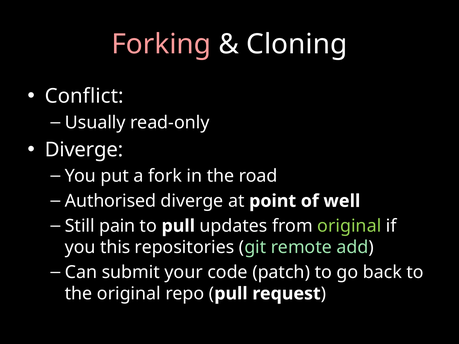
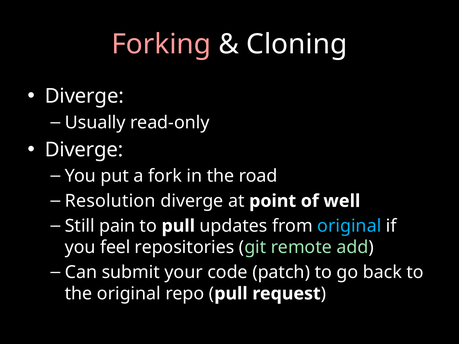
Conflict at (84, 96): Conflict -> Diverge
Authorised: Authorised -> Resolution
original at (349, 226) colour: light green -> light blue
this: this -> feel
